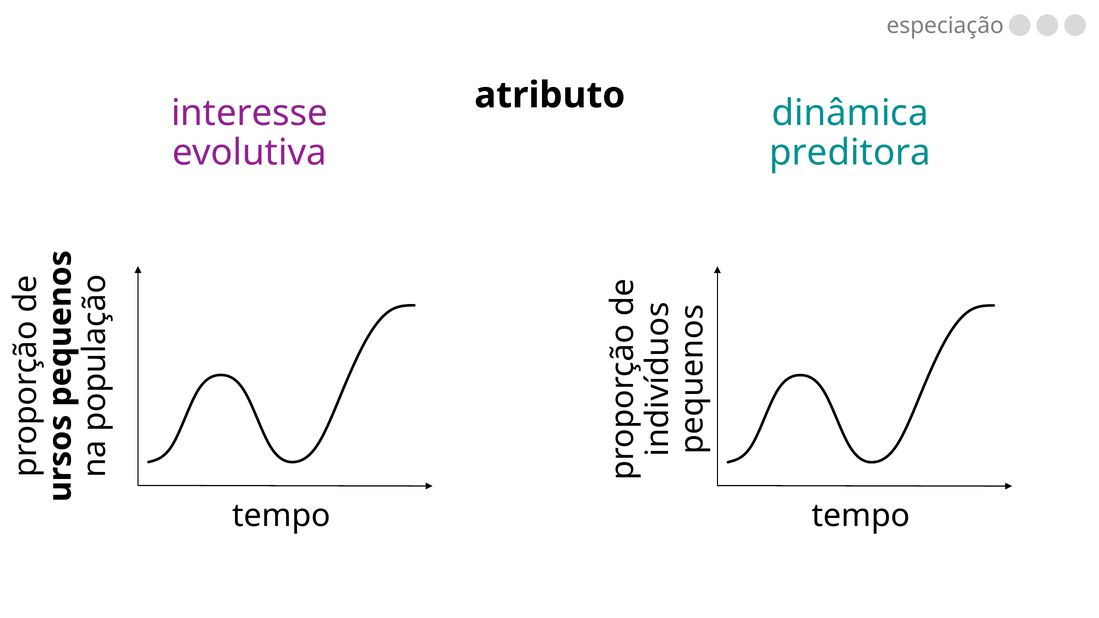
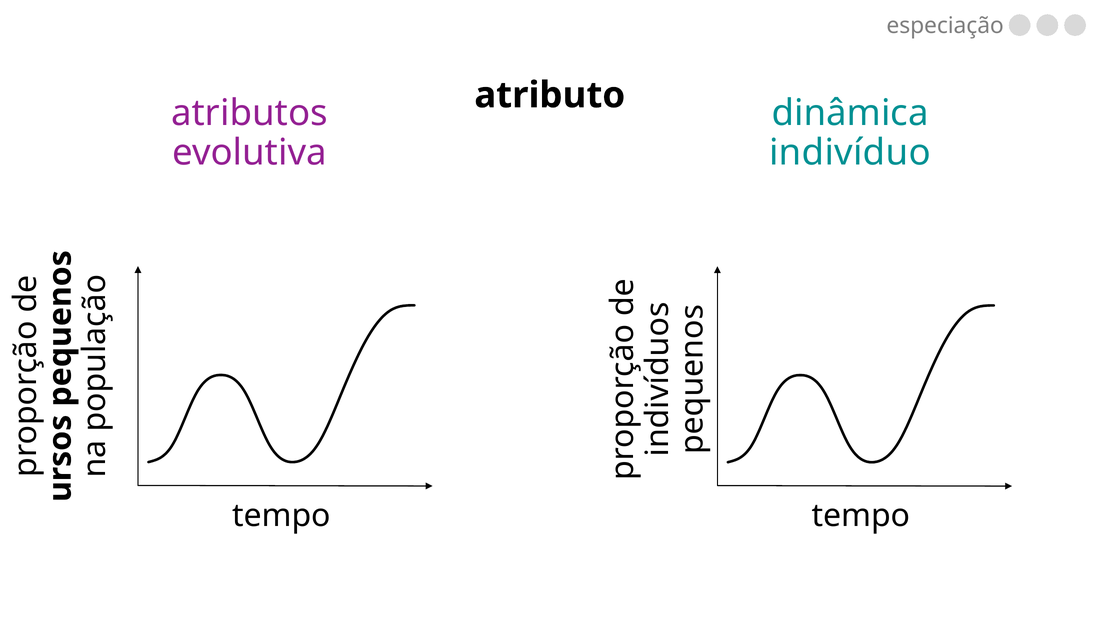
interesse: interesse -> atributos
preditora: preditora -> indivíduo
